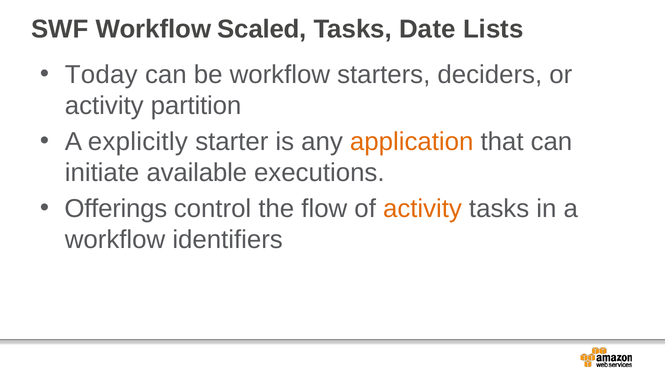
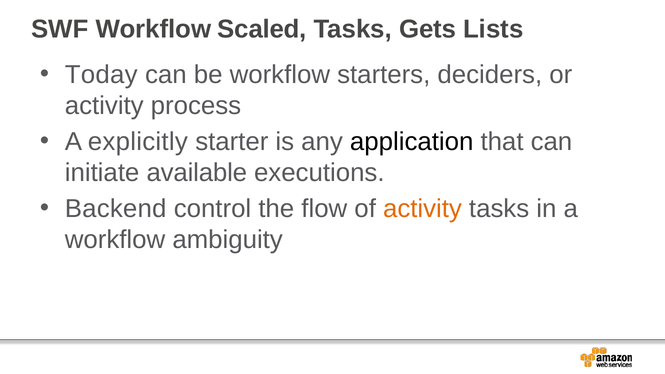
Date: Date -> Gets
partition: partition -> process
application colour: orange -> black
Offerings: Offerings -> Backend
identifiers: identifiers -> ambiguity
